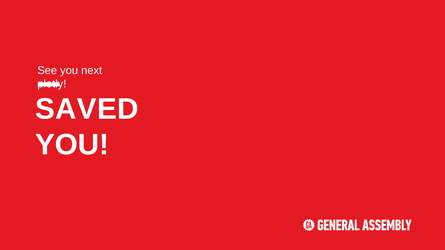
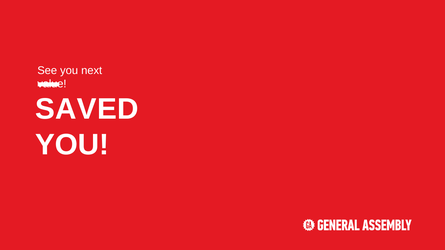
plotly: plotly -> value
